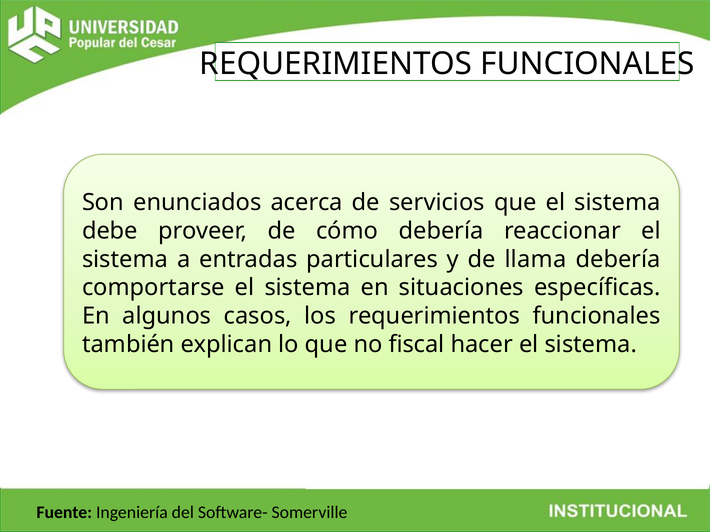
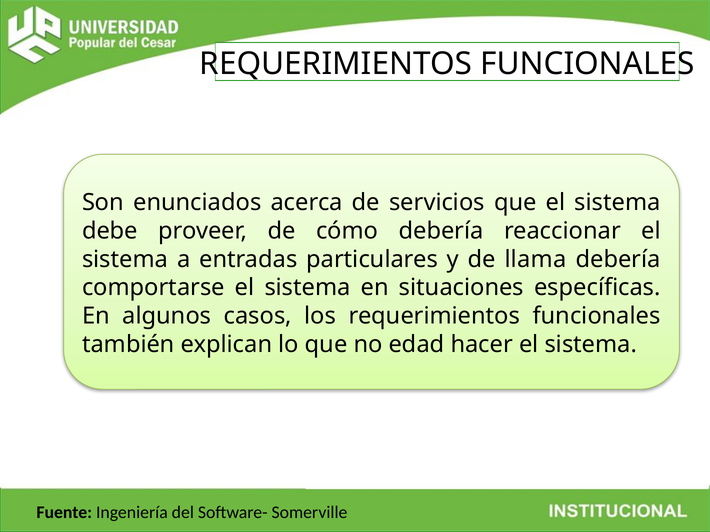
fiscal: fiscal -> edad
